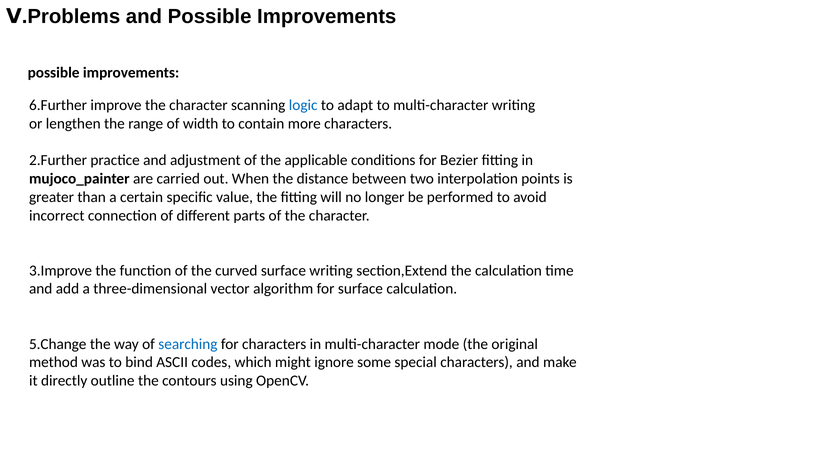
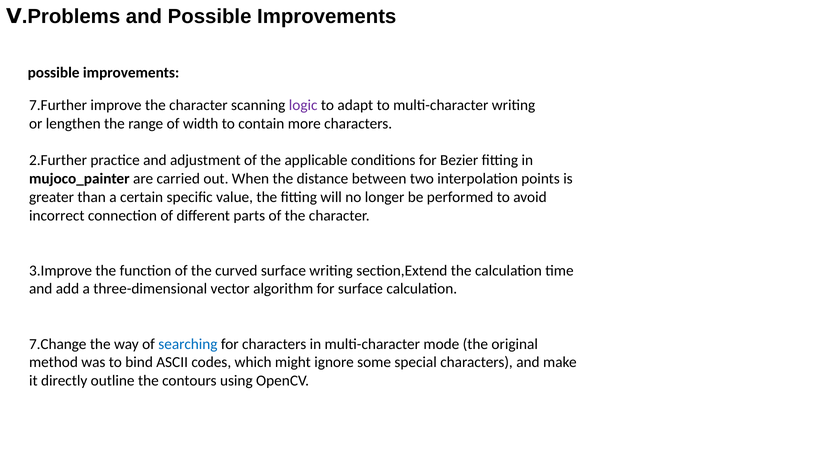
6.Further: 6.Further -> 7.Further
logic colour: blue -> purple
5.Change: 5.Change -> 7.Change
